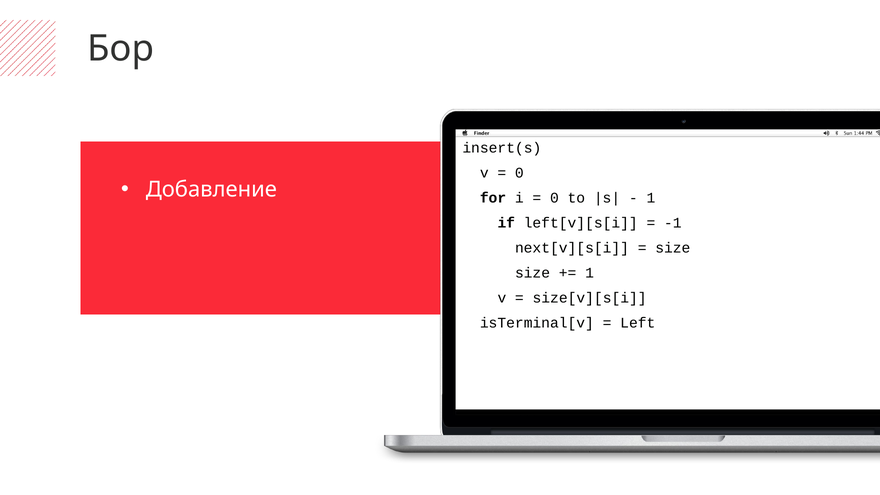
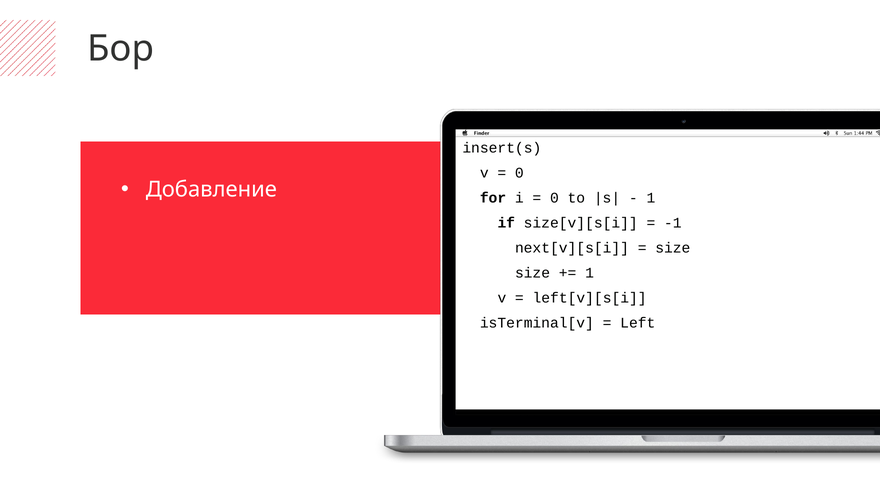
left[v][s[i: left[v][s[i -> size[v][s[i
size[v][s[i: size[v][s[i -> left[v][s[i
